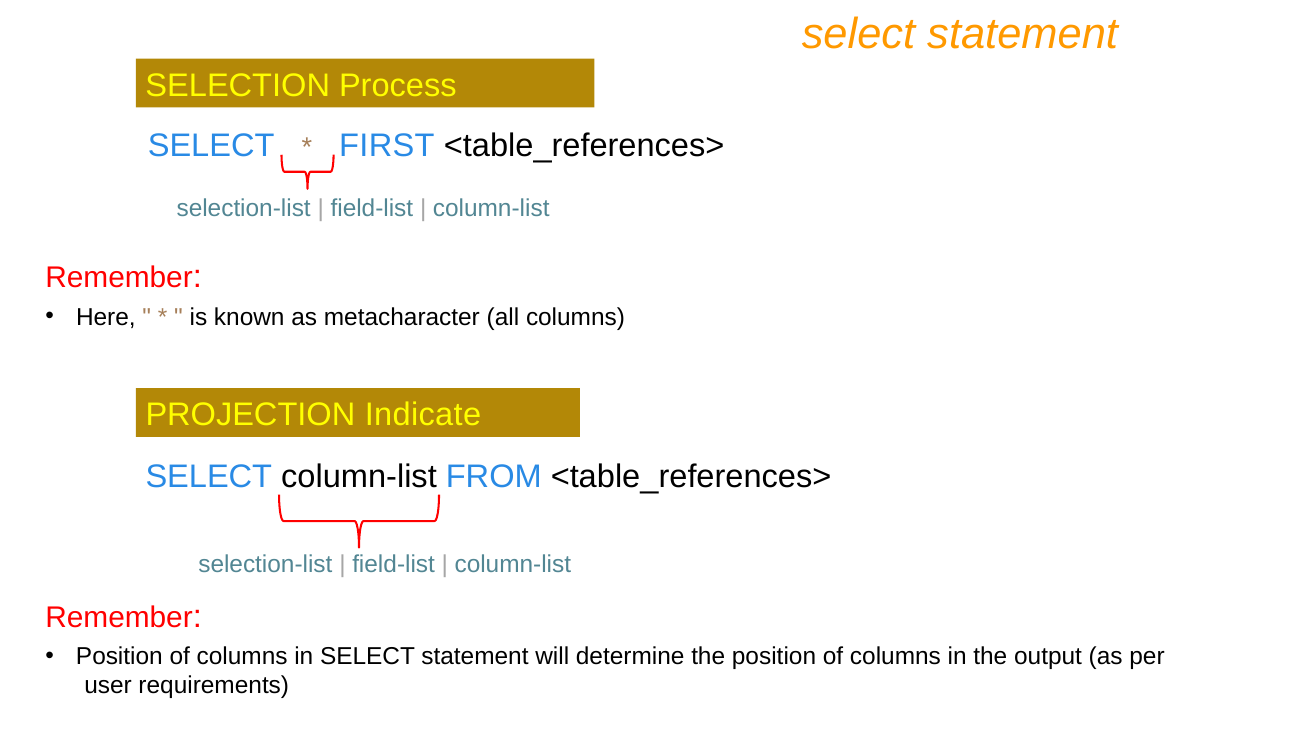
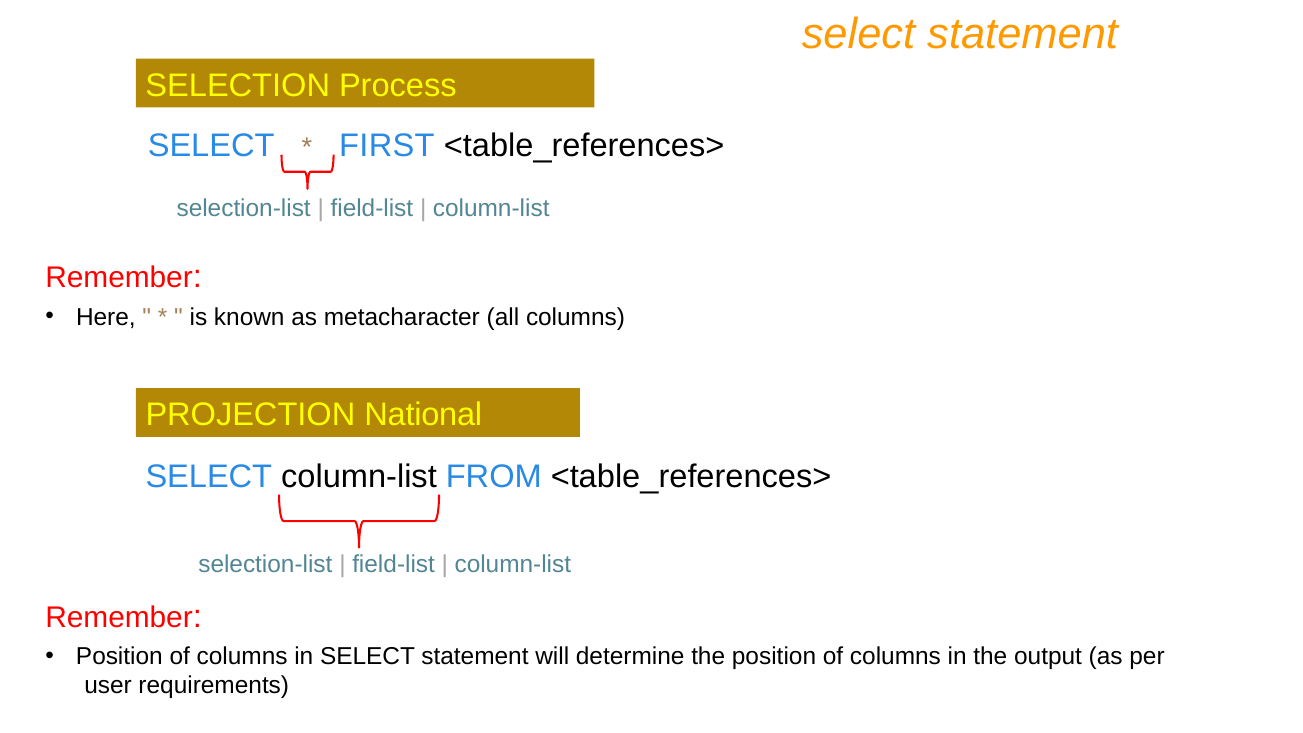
Indicate: Indicate -> National
